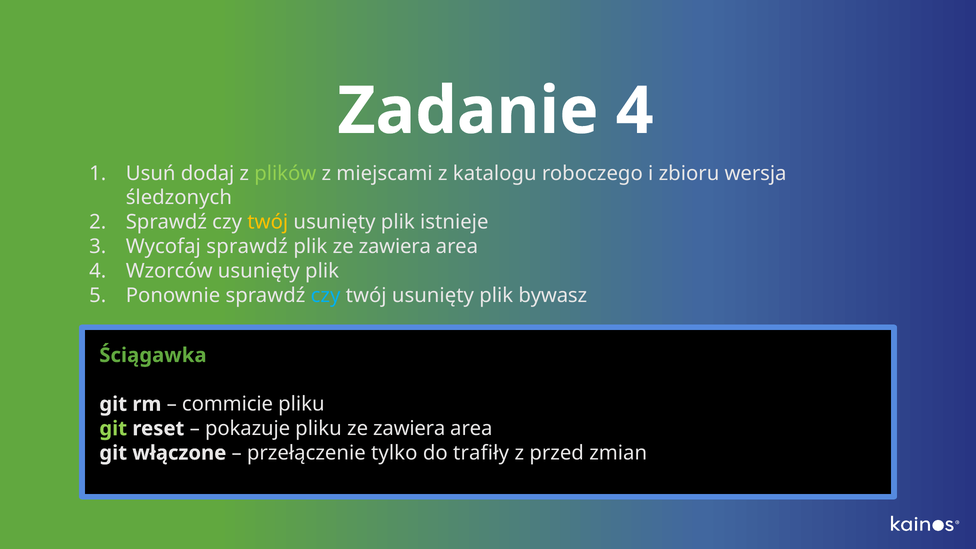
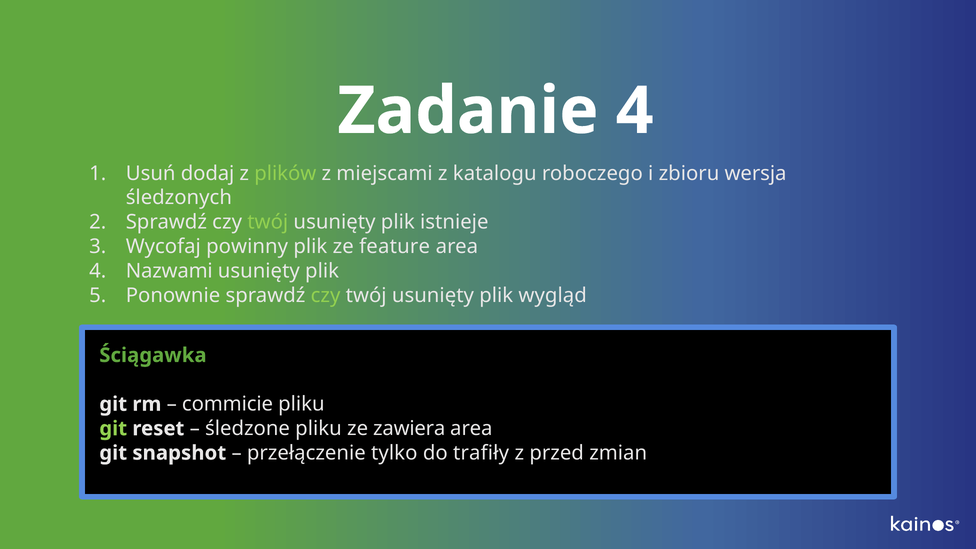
twój at (268, 222) colour: yellow -> light green
Wycofaj sprawdź: sprawdź -> powinny
plik ze zawiera: zawiera -> feature
Wzorców: Wzorców -> Nazwami
czy at (326, 295) colour: light blue -> light green
bywasz: bywasz -> wygląd
pokazuje: pokazuje -> śledzone
włączone: włączone -> snapshot
